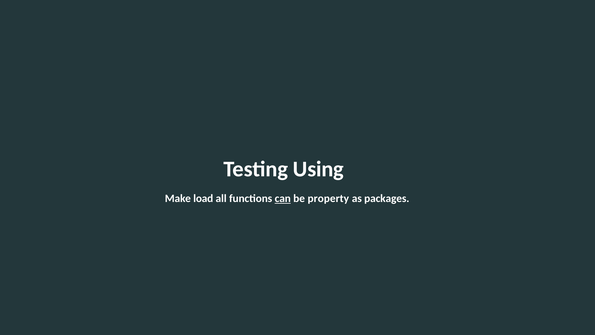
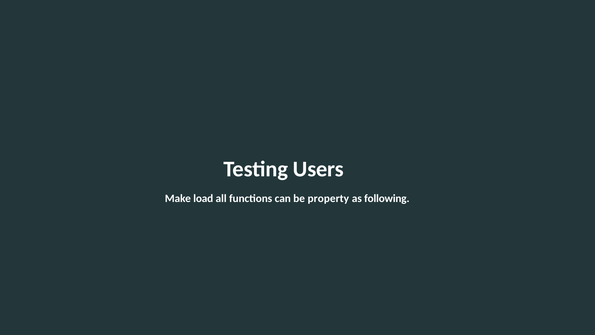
Using: Using -> Users
can underline: present -> none
packages: packages -> following
